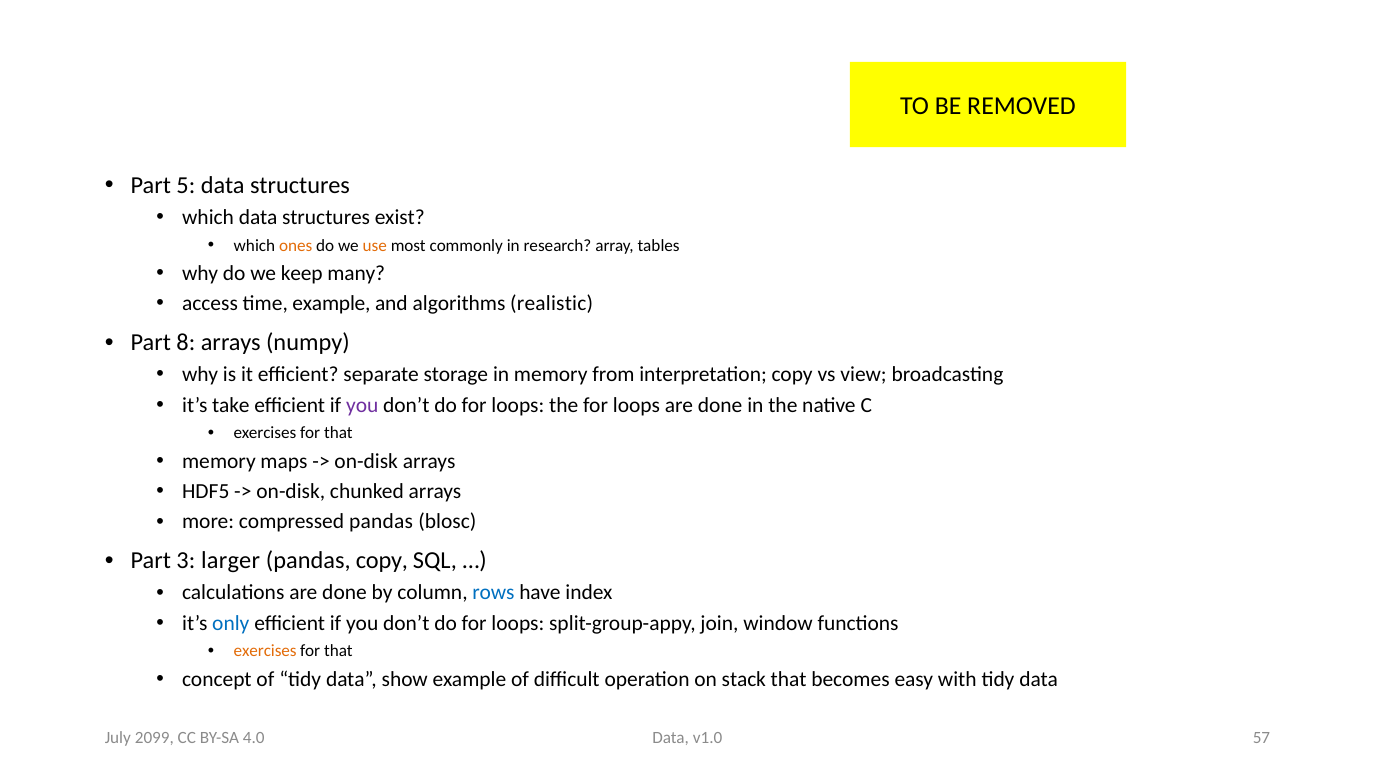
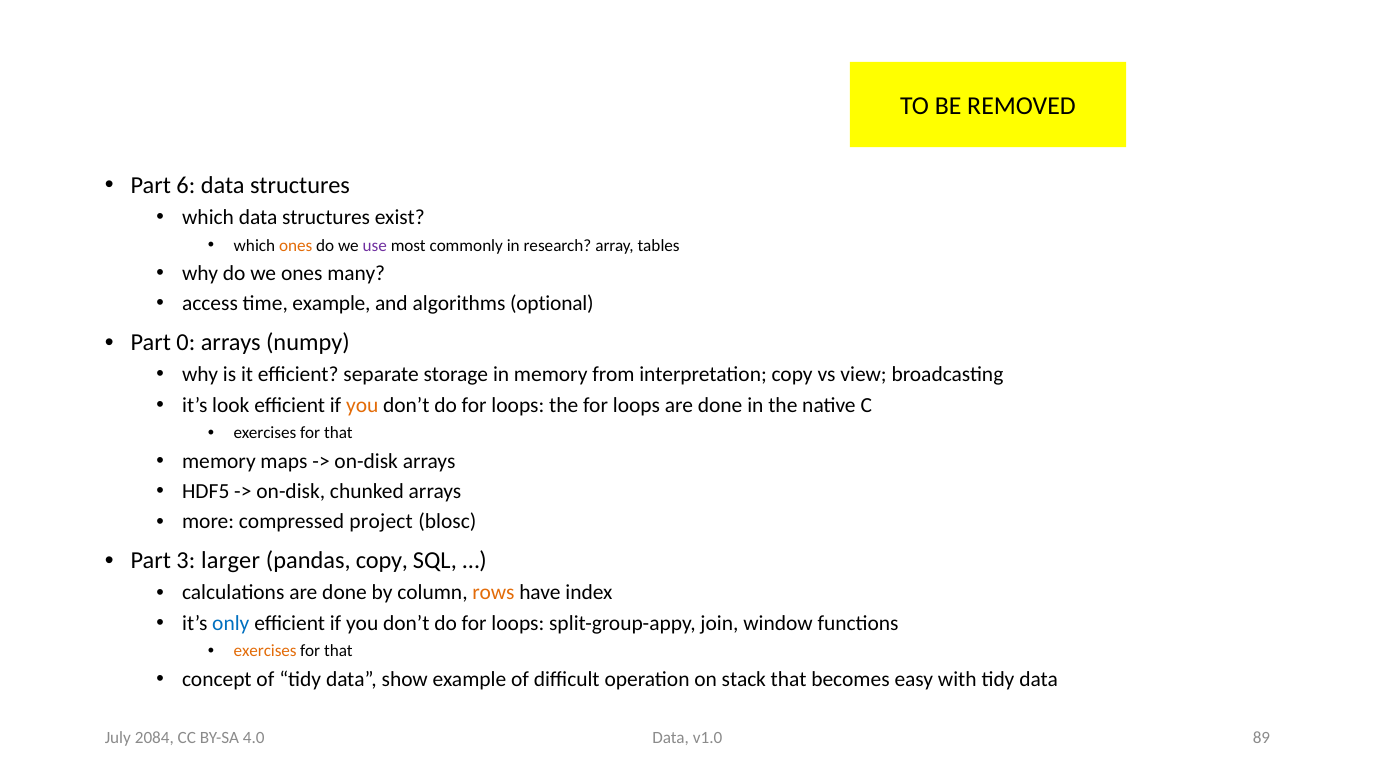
5: 5 -> 6
use colour: orange -> purple
we keep: keep -> ones
realistic: realistic -> optional
8: 8 -> 0
take: take -> look
you at (362, 405) colour: purple -> orange
compressed pandas: pandas -> project
rows colour: blue -> orange
57: 57 -> 89
2099: 2099 -> 2084
